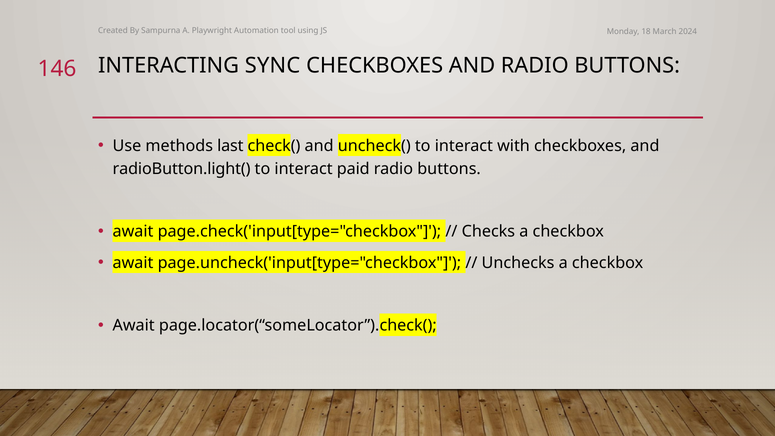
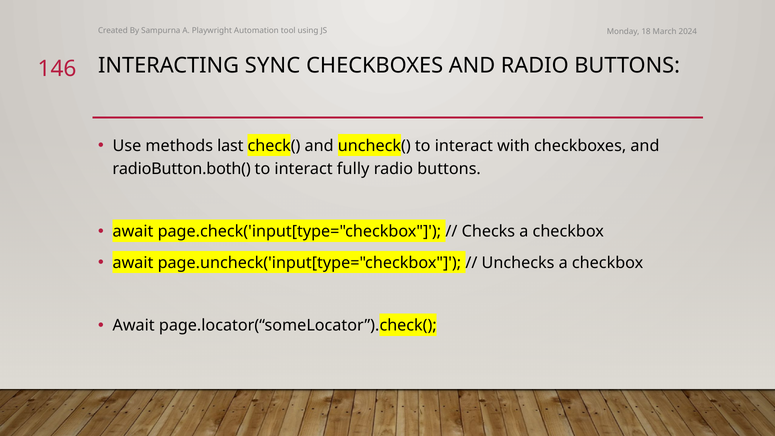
radioButton.light(: radioButton.light( -> radioButton.both(
paid: paid -> fully
